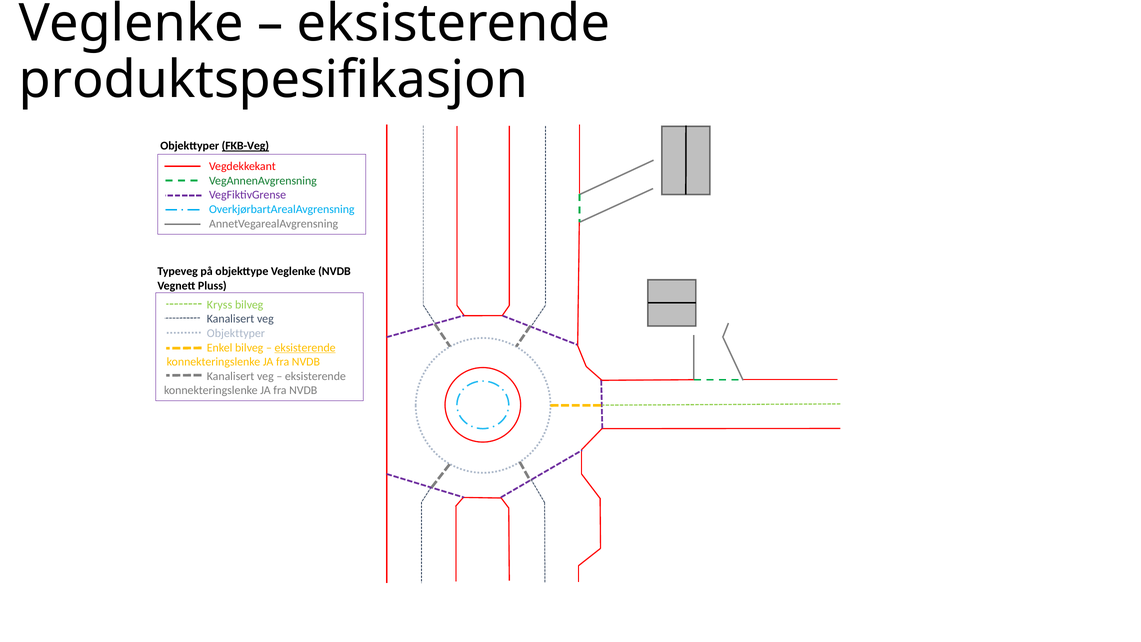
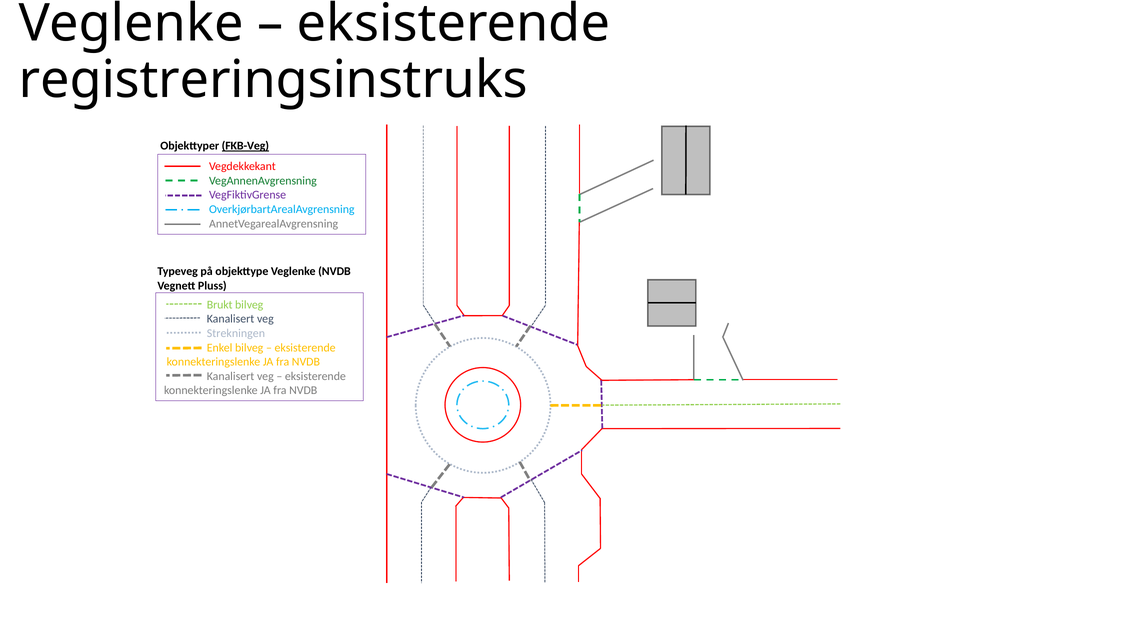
produktspesifikasjon: produktspesifikasjon -> registreringsinstruks
Kryss: Kryss -> Brukt
Objekttyper at (236, 333): Objekttyper -> Strekningen
eksisterende at (305, 348) underline: present -> none
